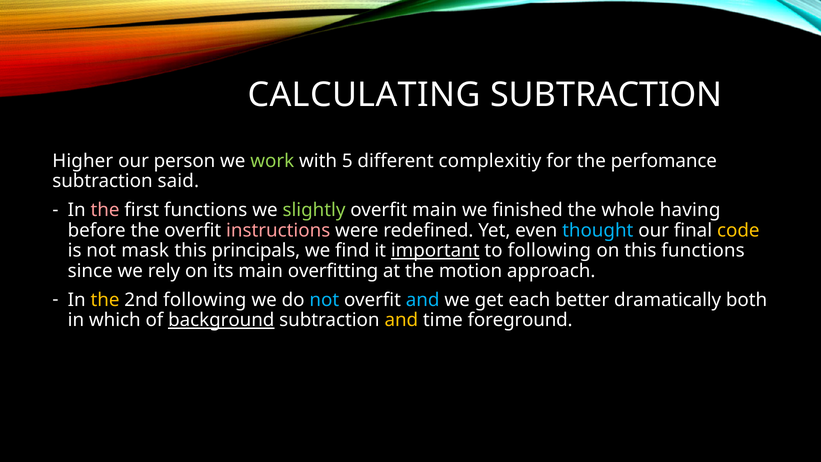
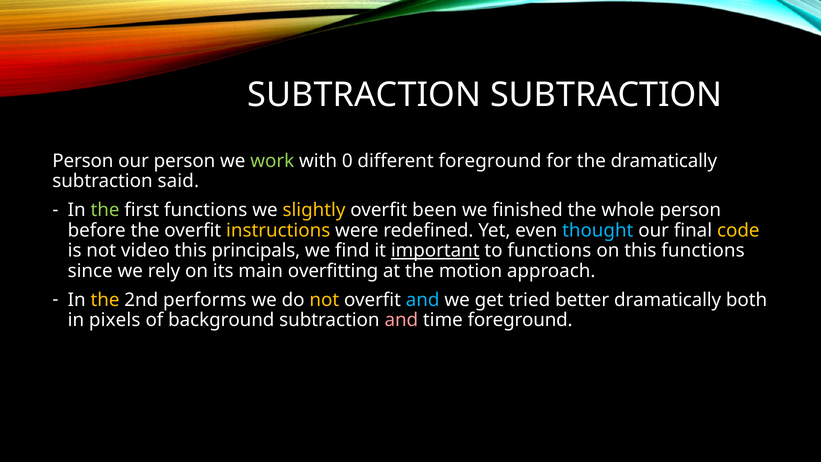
CALCULATING at (364, 95): CALCULATING -> SUBTRACTION
Higher at (83, 161): Higher -> Person
5: 5 -> 0
different complexitiy: complexitiy -> foreground
the perfomance: perfomance -> dramatically
the at (105, 210) colour: pink -> light green
slightly colour: light green -> yellow
overfit main: main -> been
whole having: having -> person
instructions colour: pink -> yellow
mask: mask -> video
to following: following -> functions
2nd following: following -> performs
not at (324, 300) colour: light blue -> yellow
each: each -> tried
which: which -> pixels
background underline: present -> none
and at (401, 320) colour: yellow -> pink
